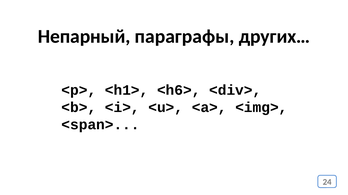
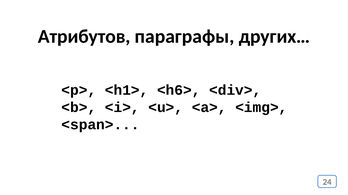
Непарный: Непарный -> Атрибутов
